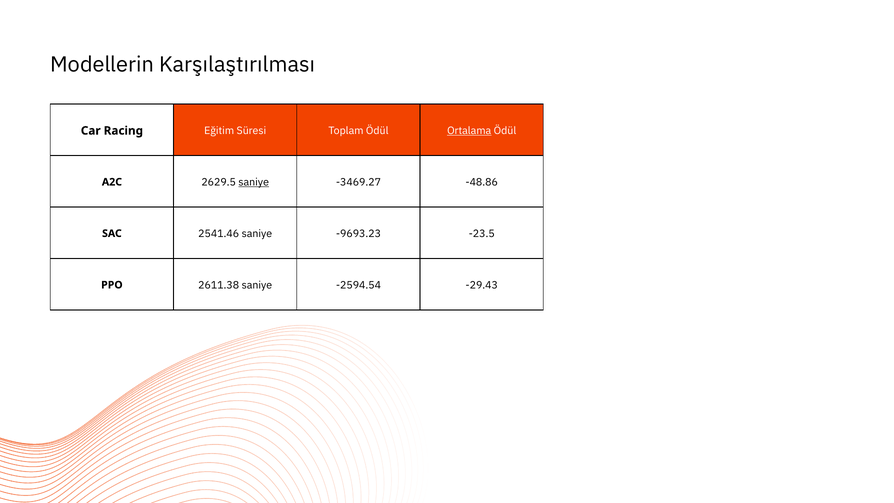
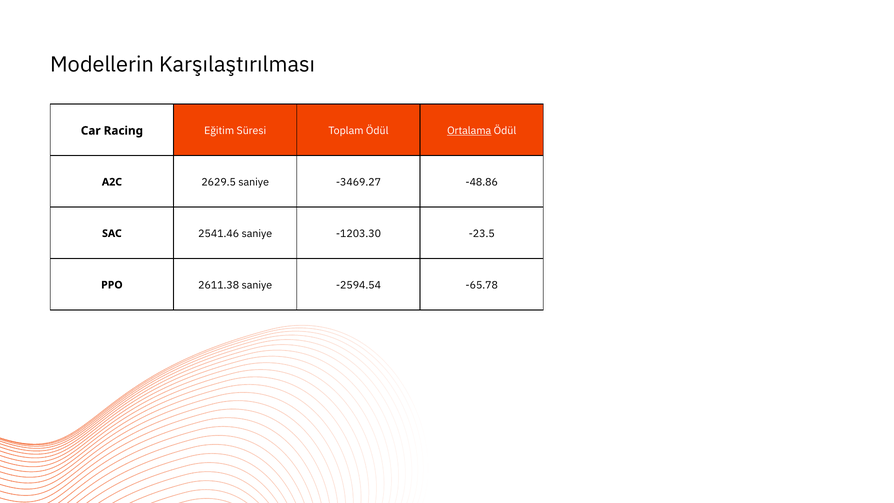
saniye at (254, 182) underline: present -> none
-9693.23: -9693.23 -> -1203.30
-29.43: -29.43 -> -65.78
